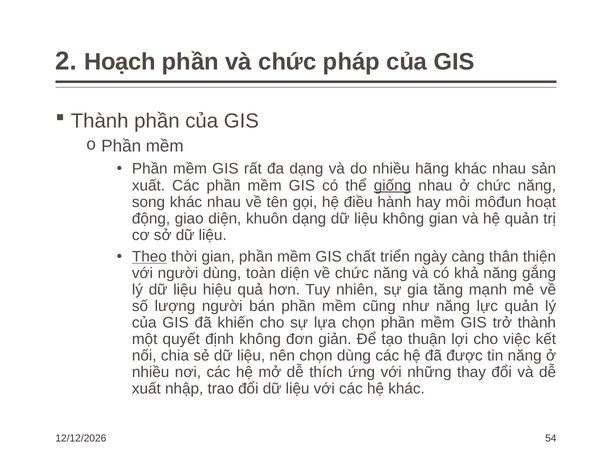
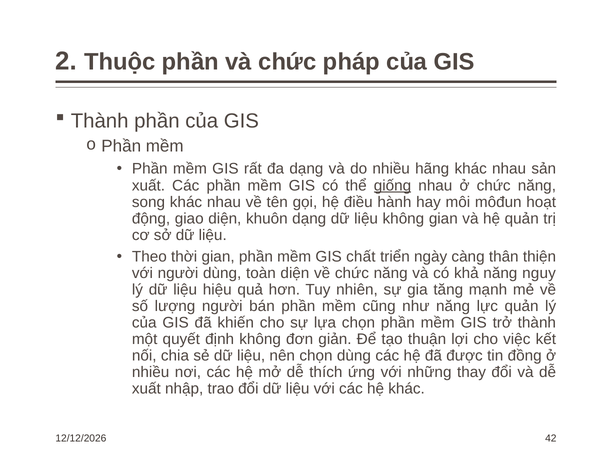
Hoạch: Hoạch -> Thuộc
Theo underline: present -> none
gắng: gắng -> nguy
tin năng: năng -> đồng
54: 54 -> 42
